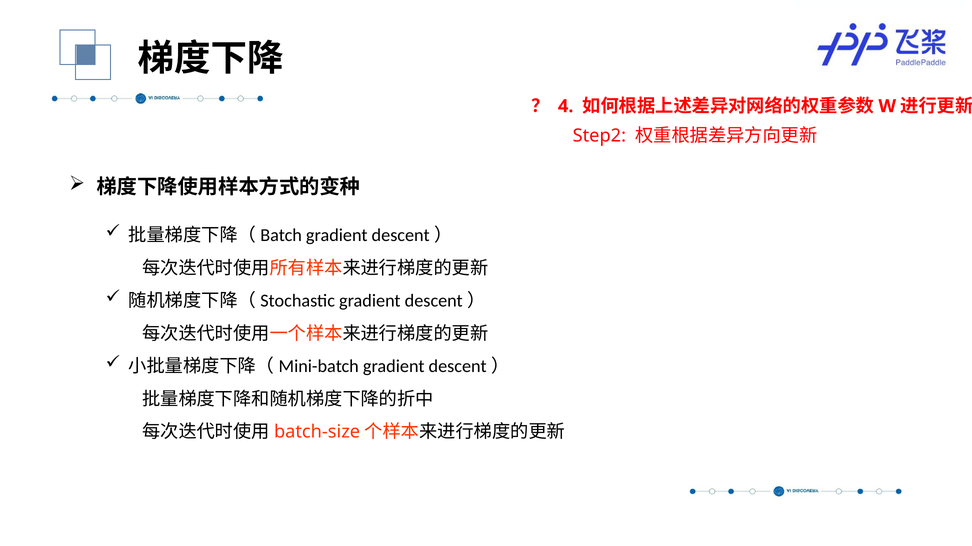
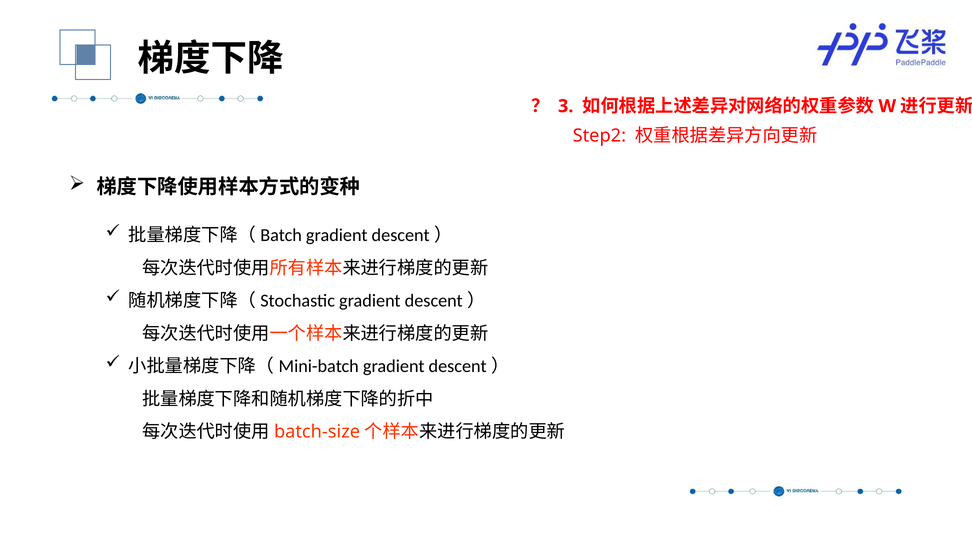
4: 4 -> 3
